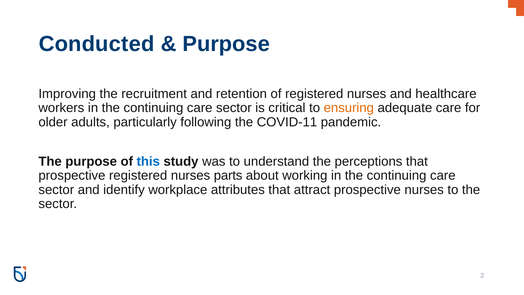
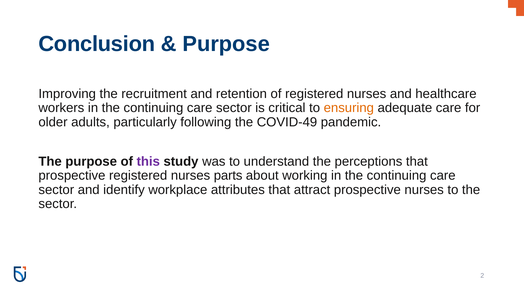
Conducted: Conducted -> Conclusion
COVID-11: COVID-11 -> COVID-49
this colour: blue -> purple
